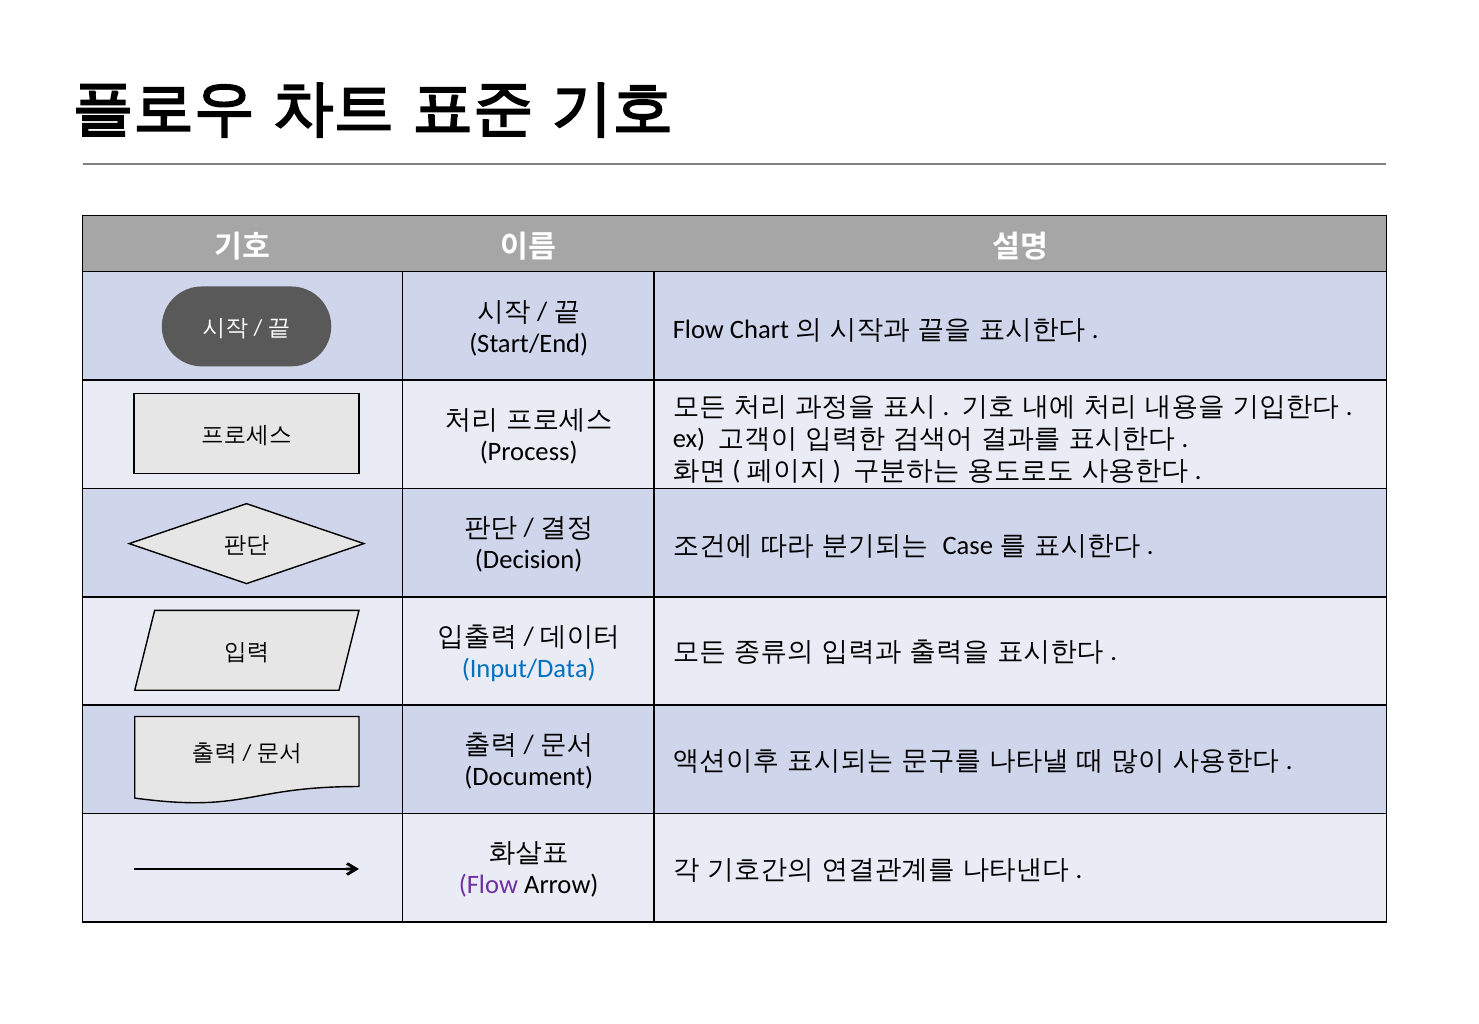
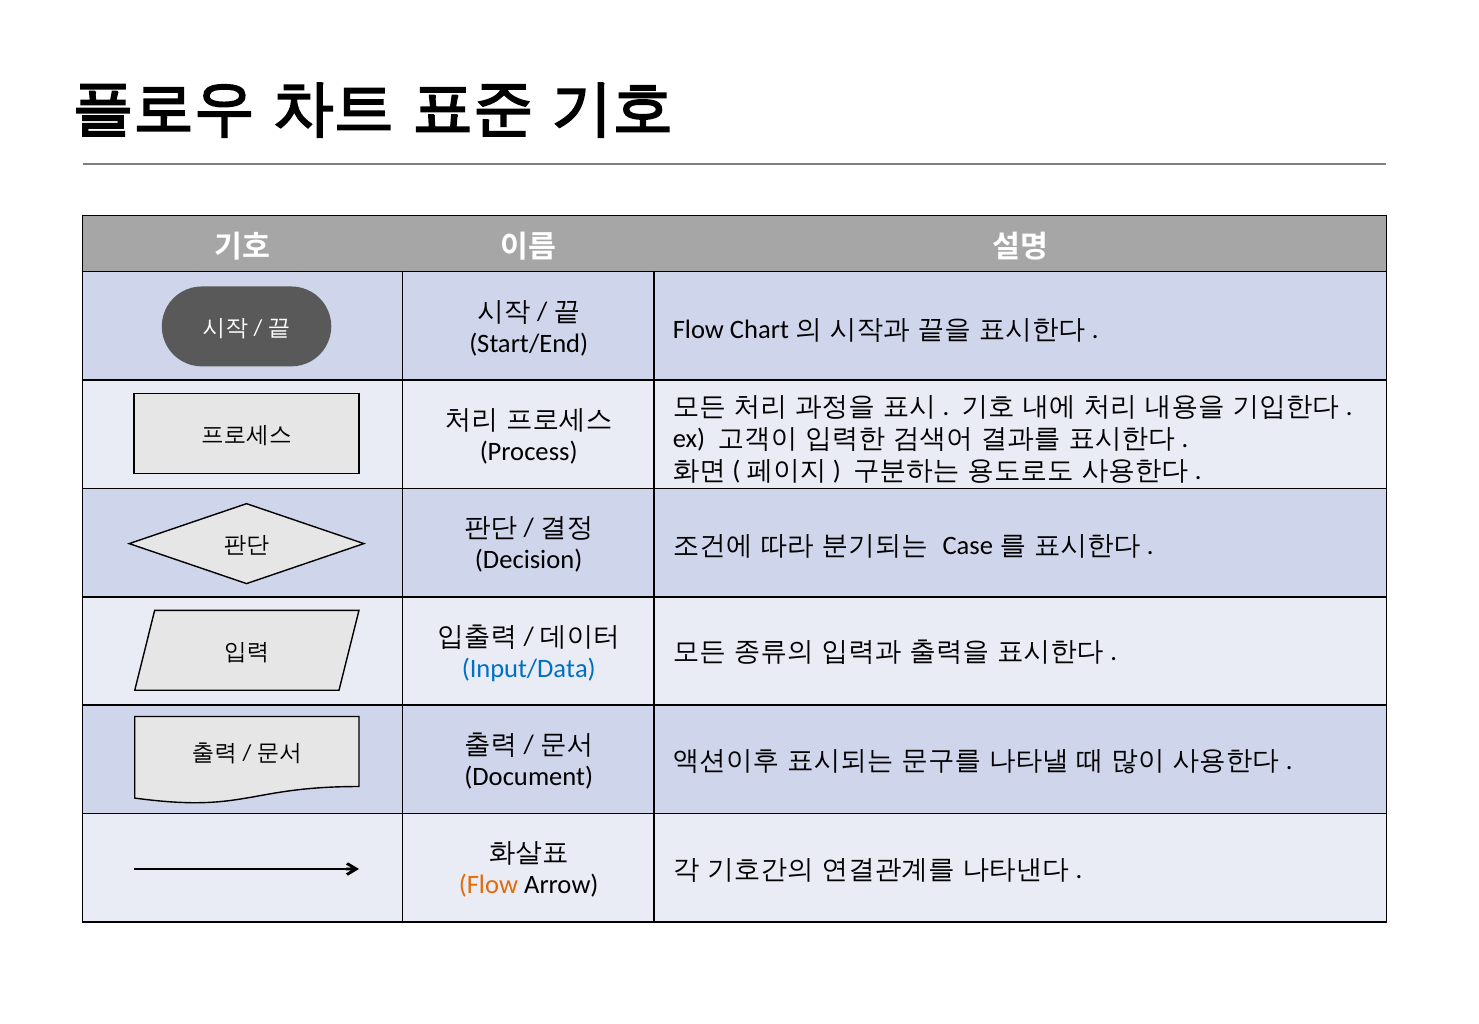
Flow at (488, 885) colour: purple -> orange
